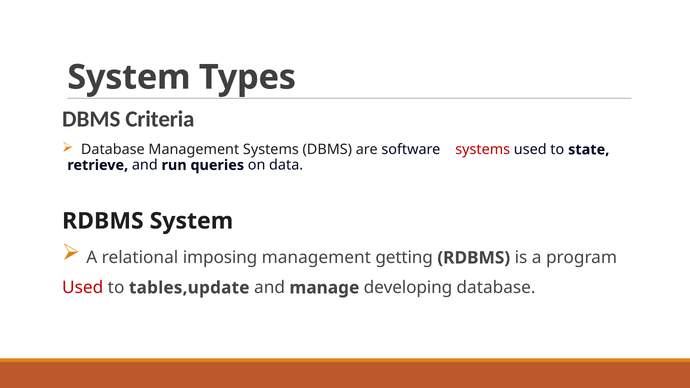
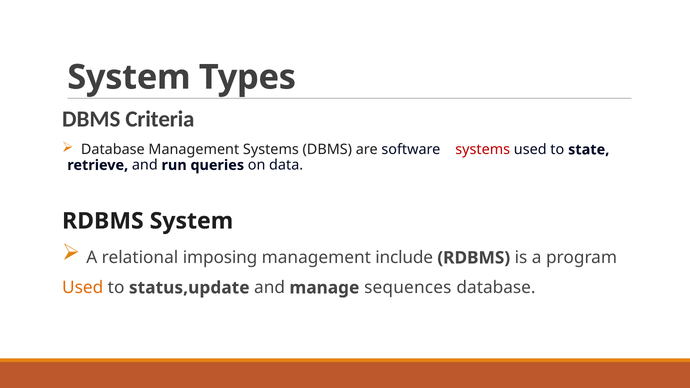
getting: getting -> include
Used at (83, 288) colour: red -> orange
tables,update: tables,update -> status,update
developing: developing -> sequences
